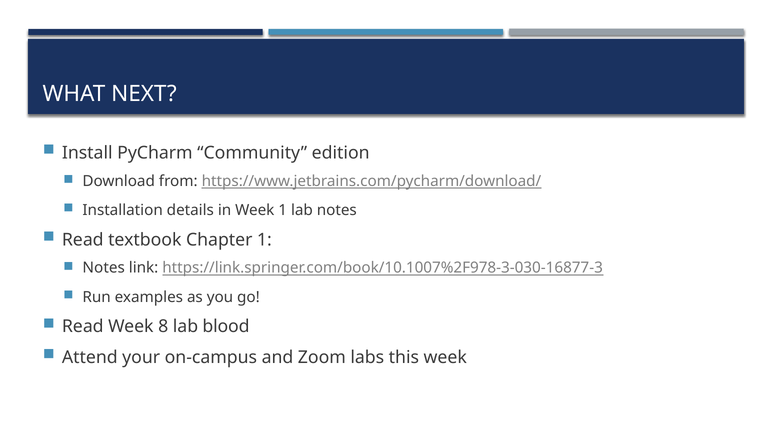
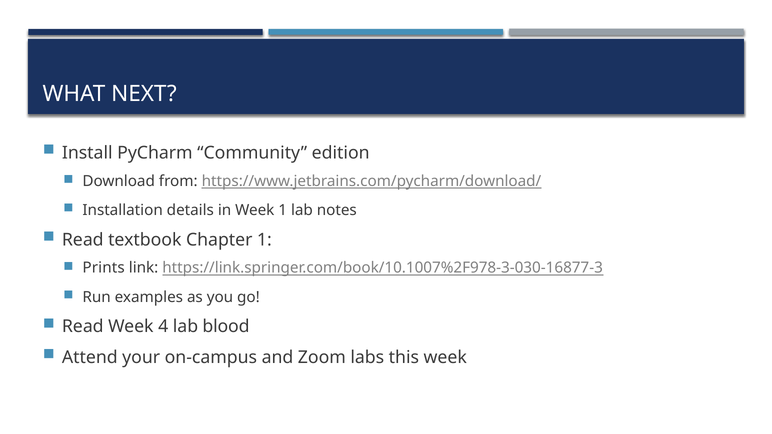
Notes at (104, 268): Notes -> Prints
8: 8 -> 4
